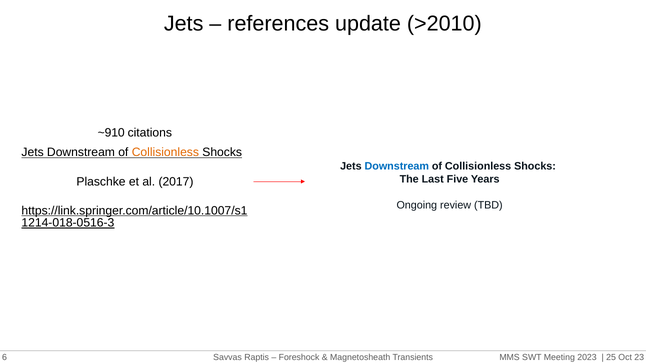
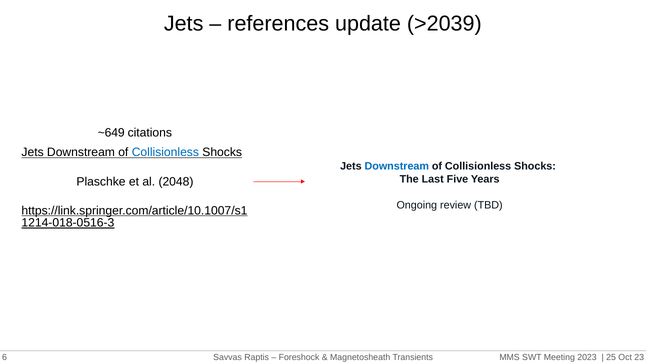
>2010: >2010 -> >2039
~910: ~910 -> ~649
Collisionless at (165, 153) colour: orange -> blue
2017: 2017 -> 2048
